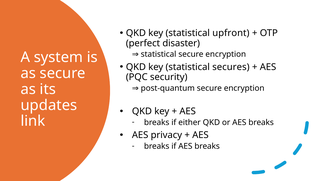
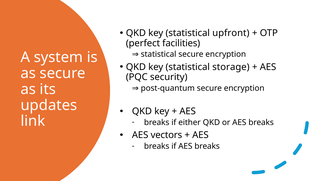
disaster: disaster -> facilities
secures: secures -> storage
privacy: privacy -> vectors
